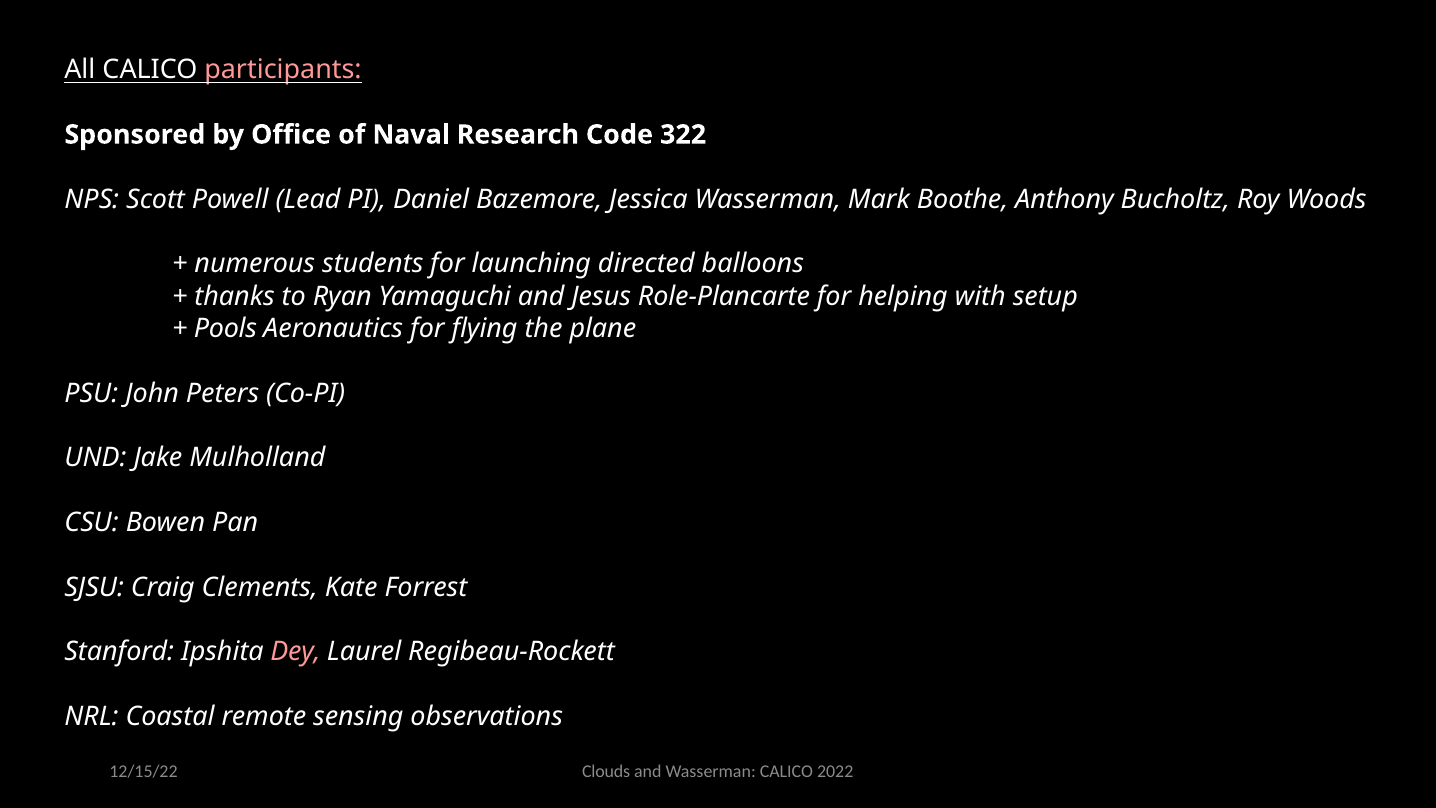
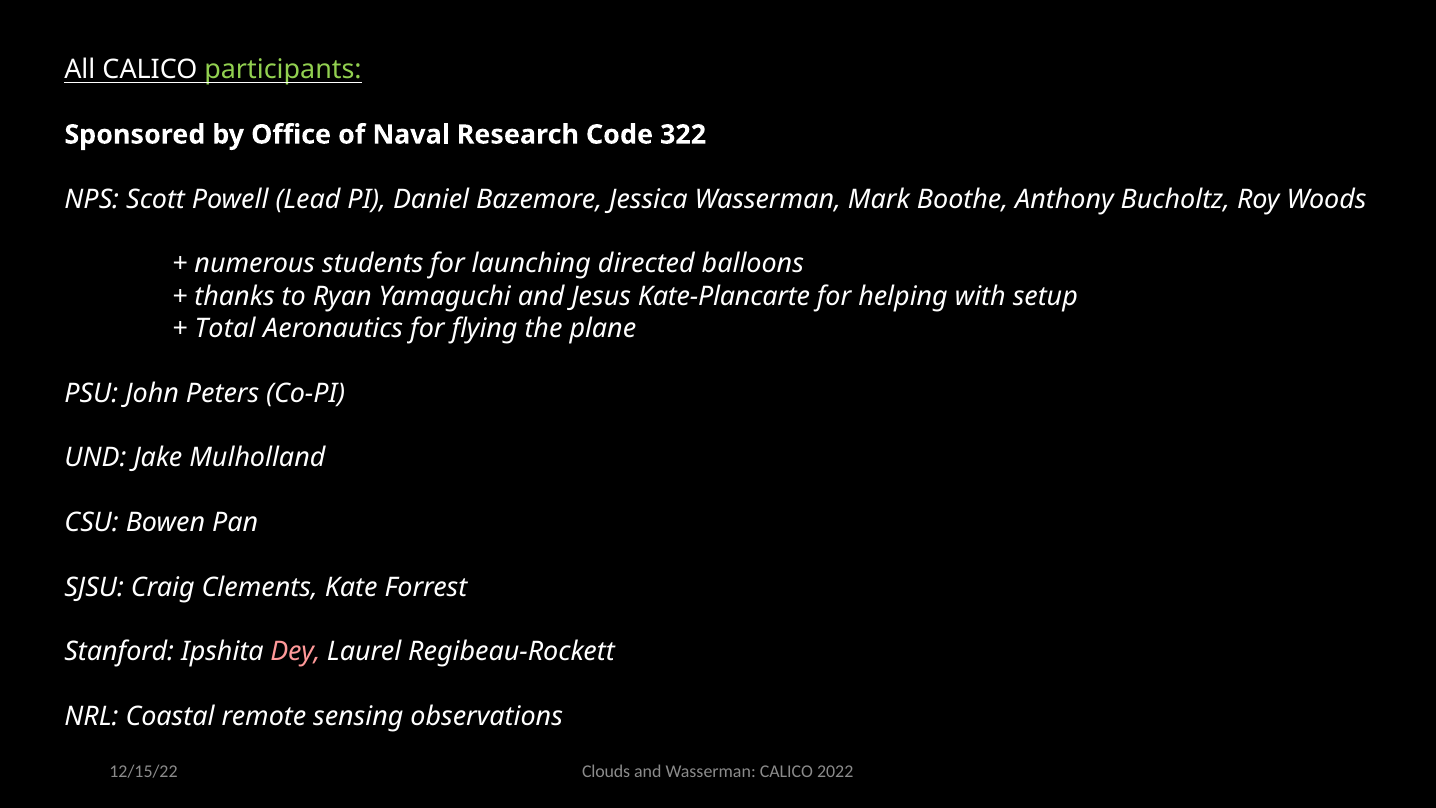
participants colour: pink -> light green
Role-Plancarte: Role-Plancarte -> Kate-Plancarte
Pools: Pools -> Total
